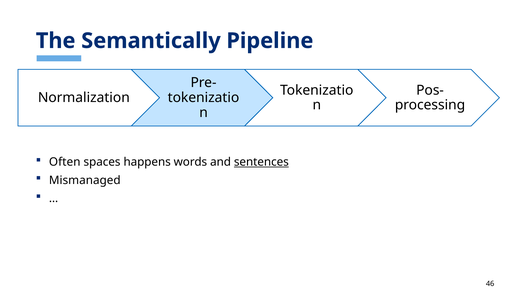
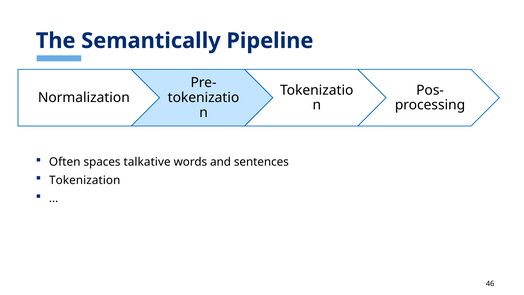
happens: happens -> talkative
sentences underline: present -> none
Mismanaged: Mismanaged -> Tokenization
